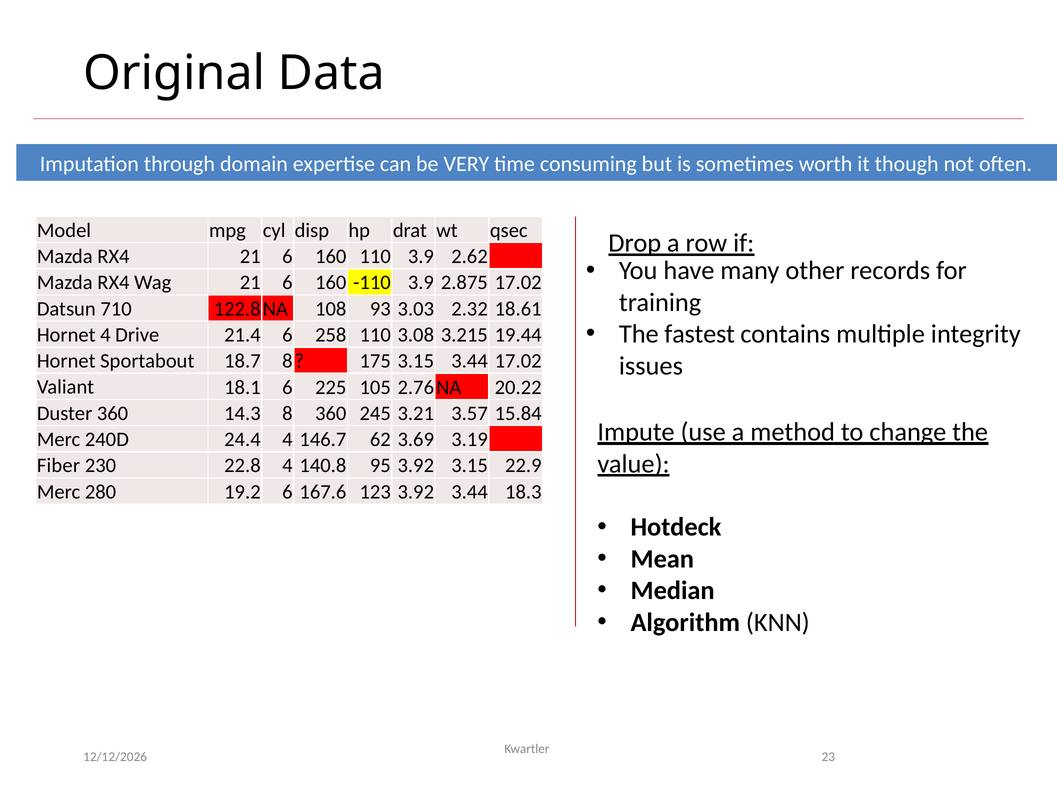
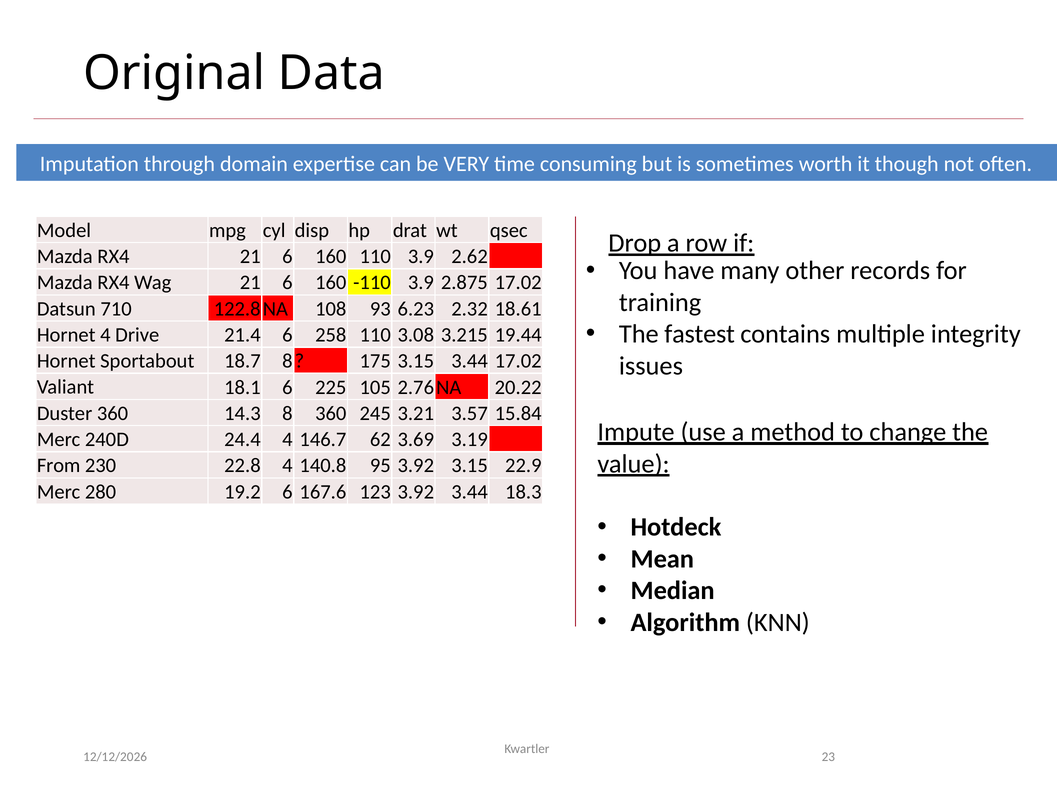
3.03: 3.03 -> 6.23
Fiber: Fiber -> From
